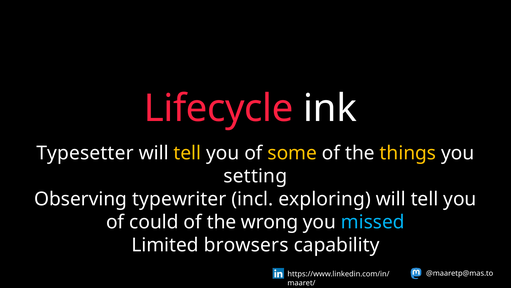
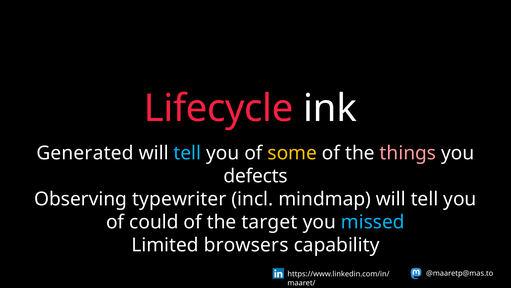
Typesetter: Typesetter -> Generated
tell at (187, 153) colour: yellow -> light blue
things colour: yellow -> pink
setting: setting -> defects
exploring: exploring -> mindmap
wrong: wrong -> target
